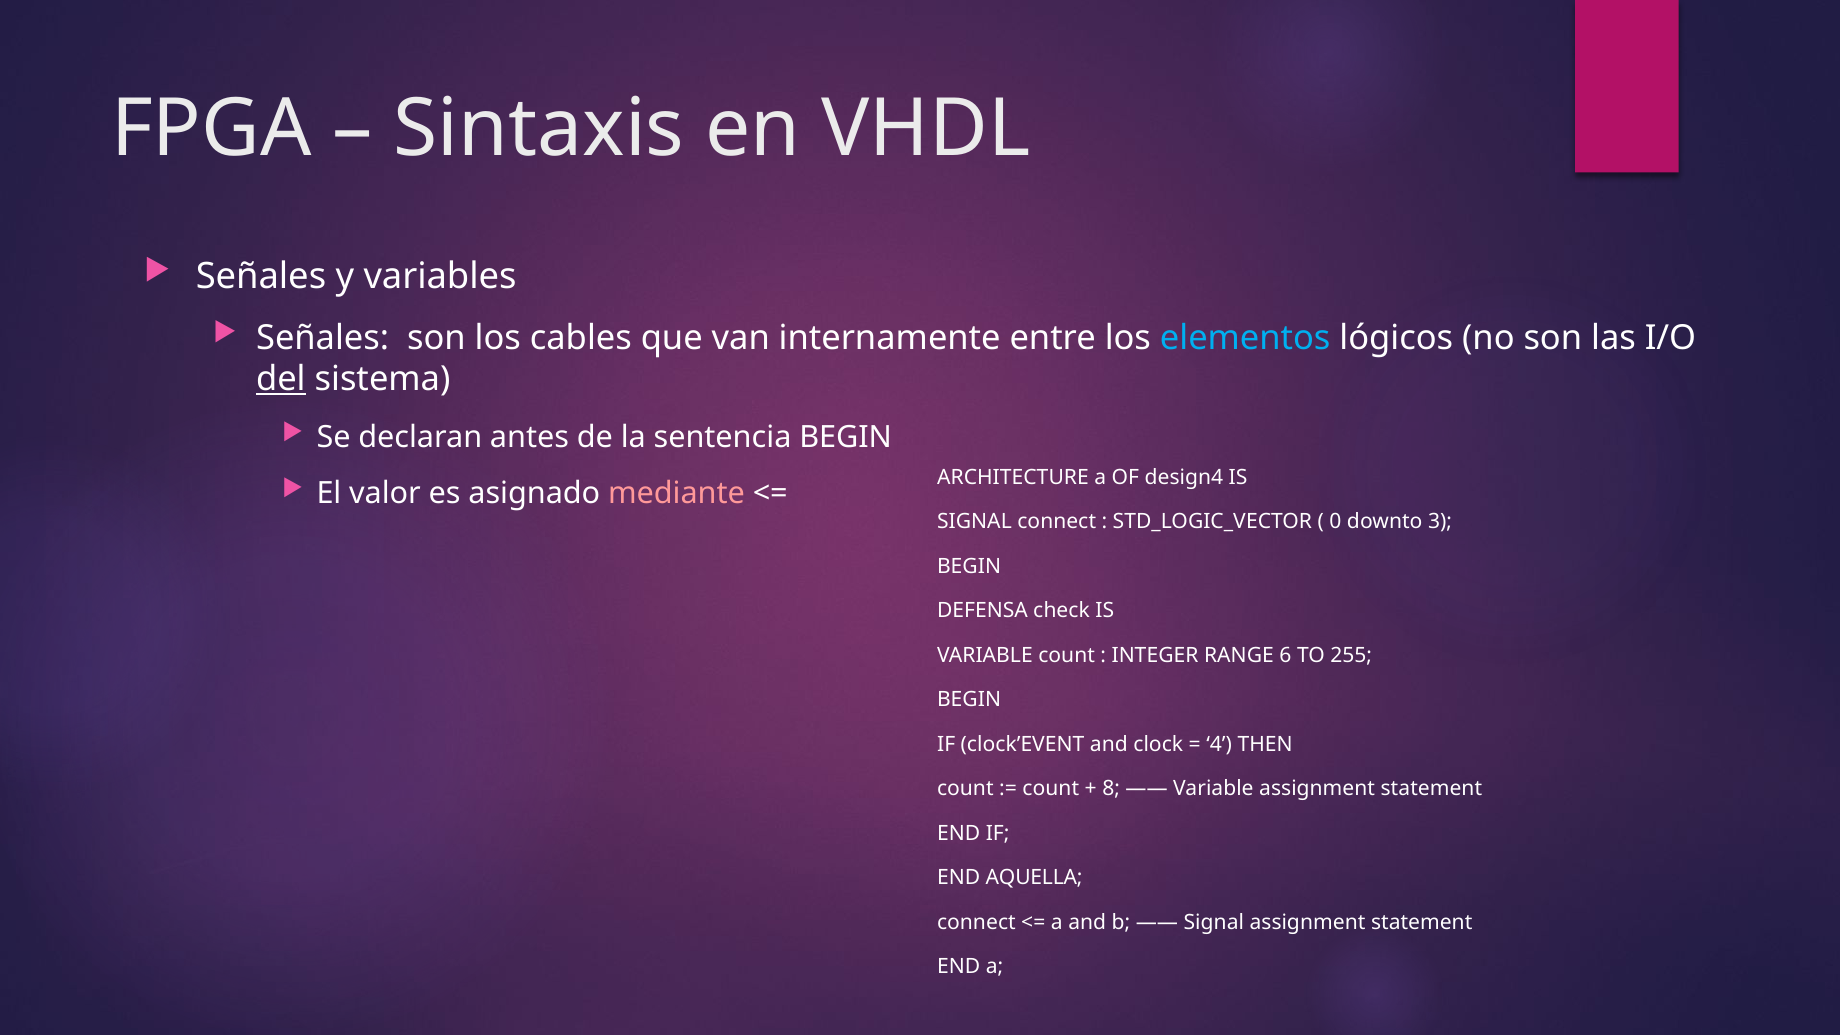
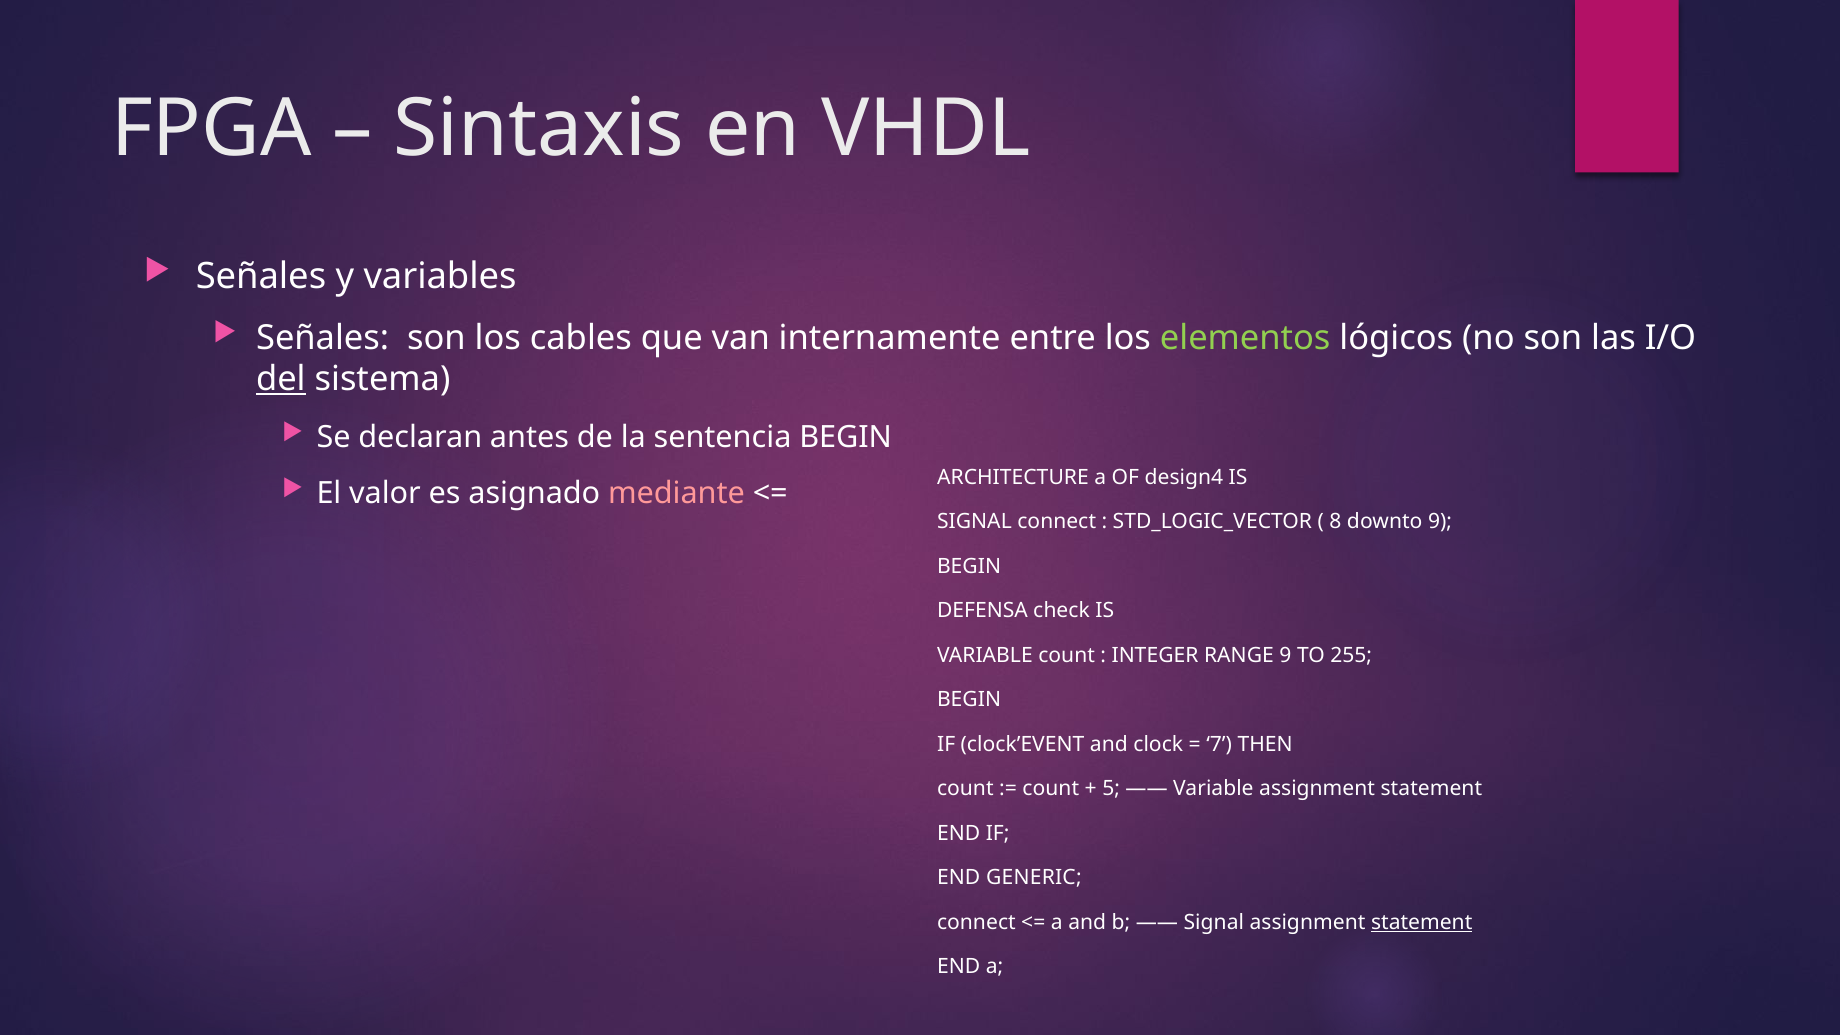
elementos colour: light blue -> light green
0: 0 -> 8
downto 3: 3 -> 9
RANGE 6: 6 -> 9
4: 4 -> 7
8: 8 -> 5
AQUELLA: AQUELLA -> GENERIC
statement at (1422, 922) underline: none -> present
